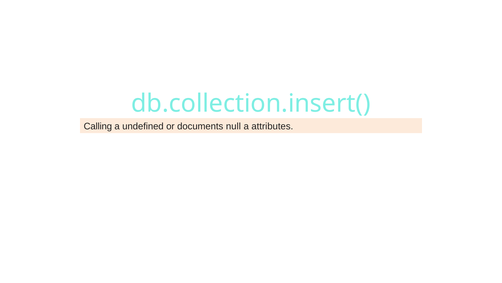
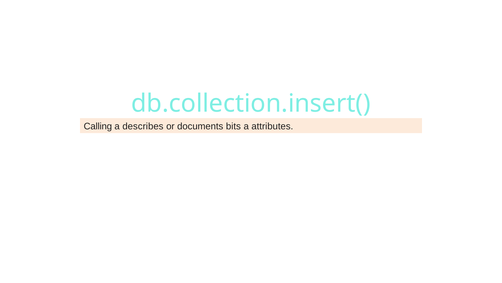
undefined: undefined -> describes
null: null -> bits
